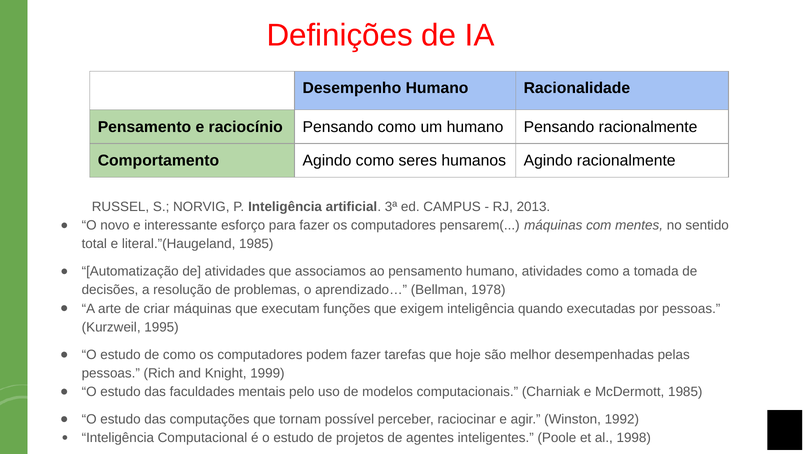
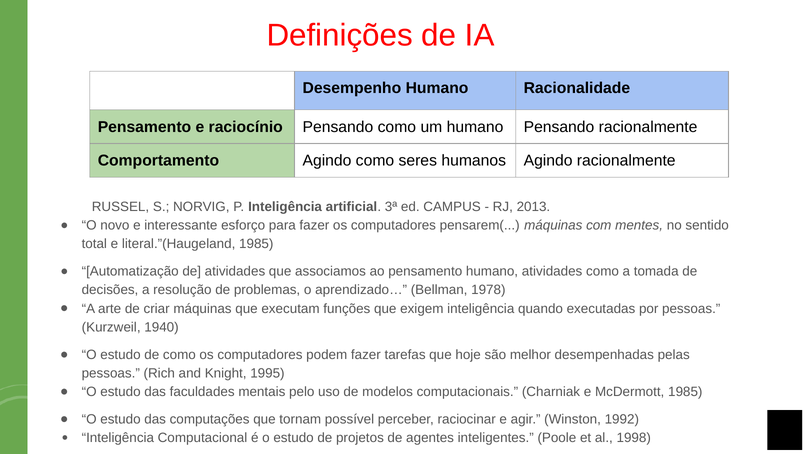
1995: 1995 -> 1940
1999: 1999 -> 1995
